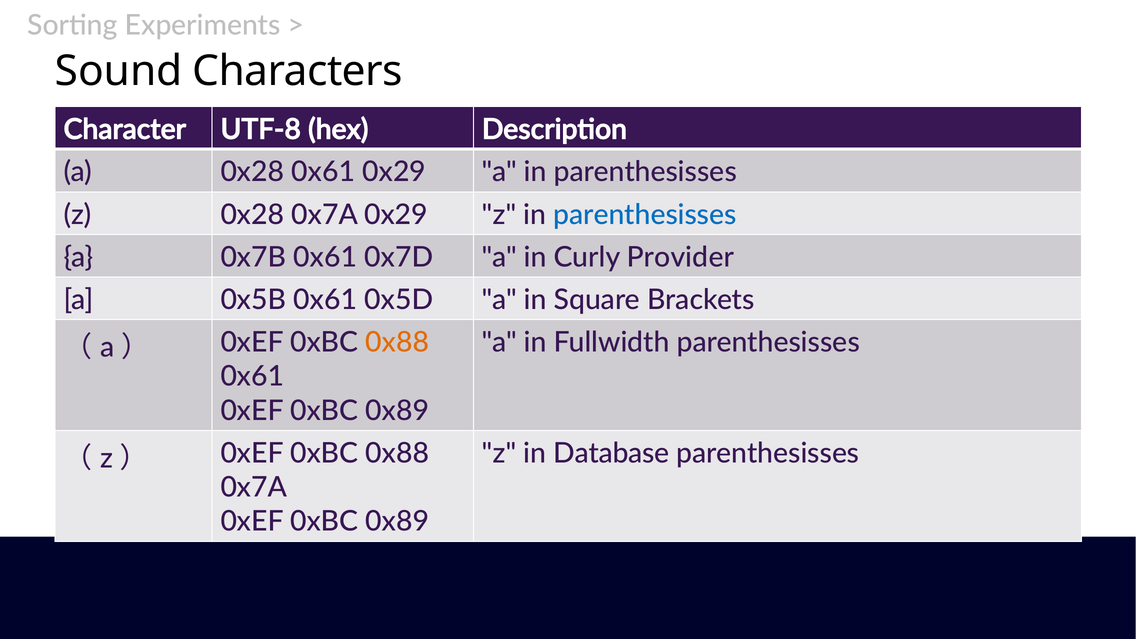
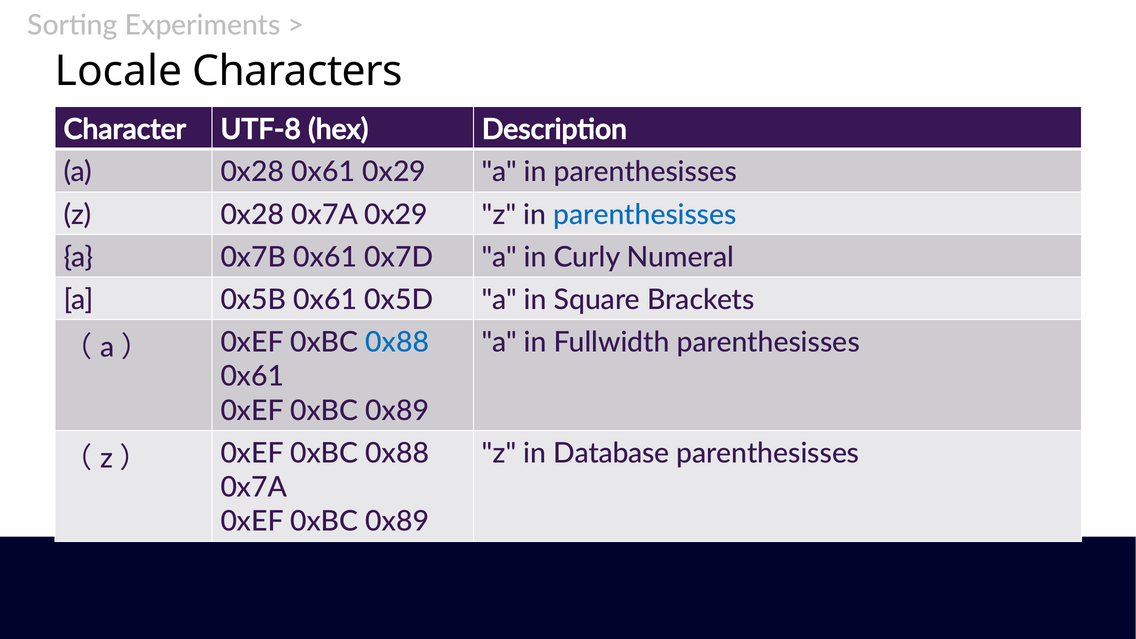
Sound: Sound -> Locale
Provider: Provider -> Numeral
0x88 at (397, 343) colour: orange -> blue
